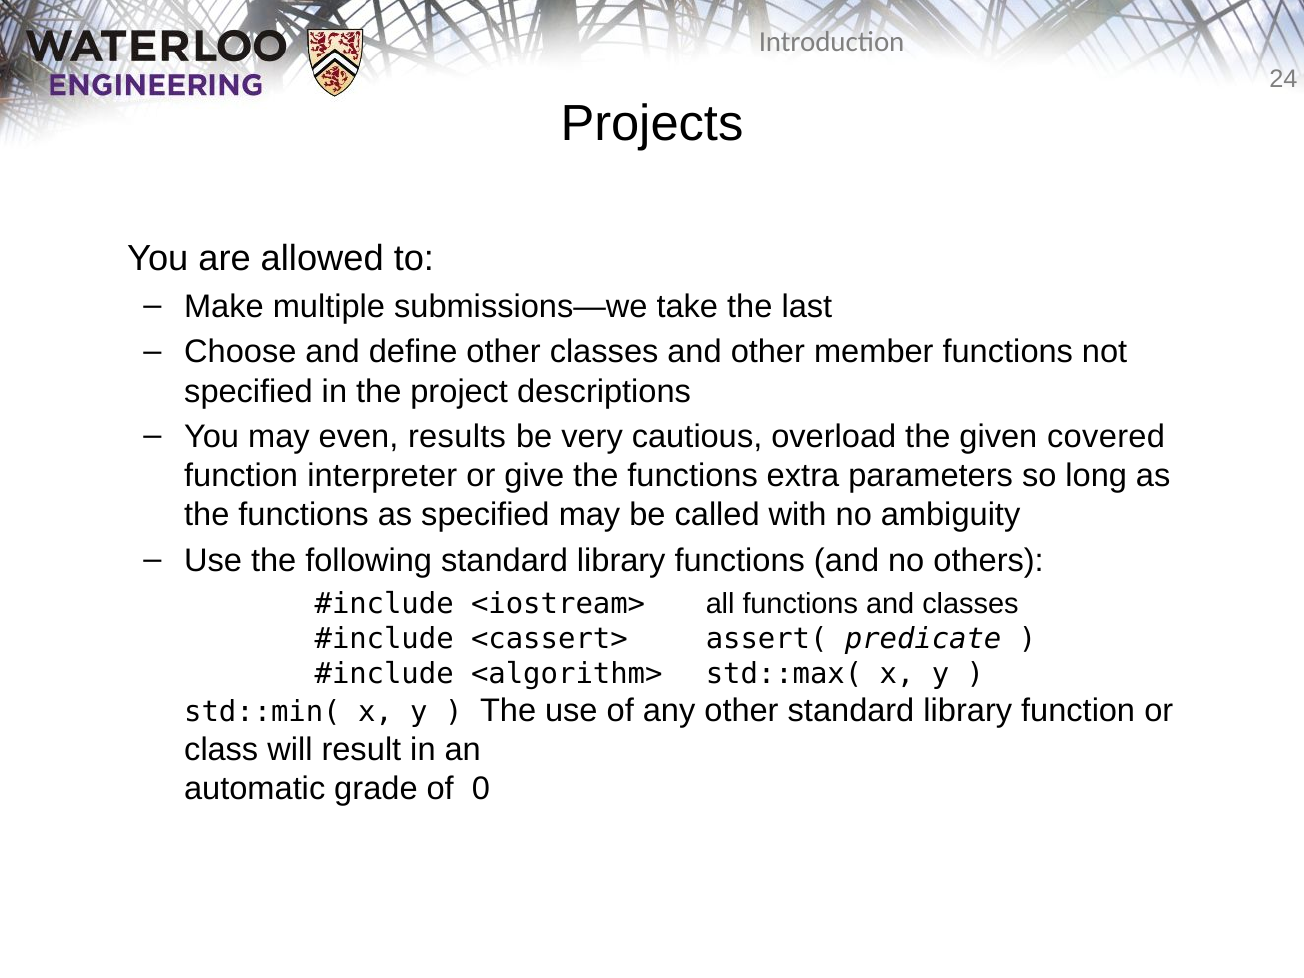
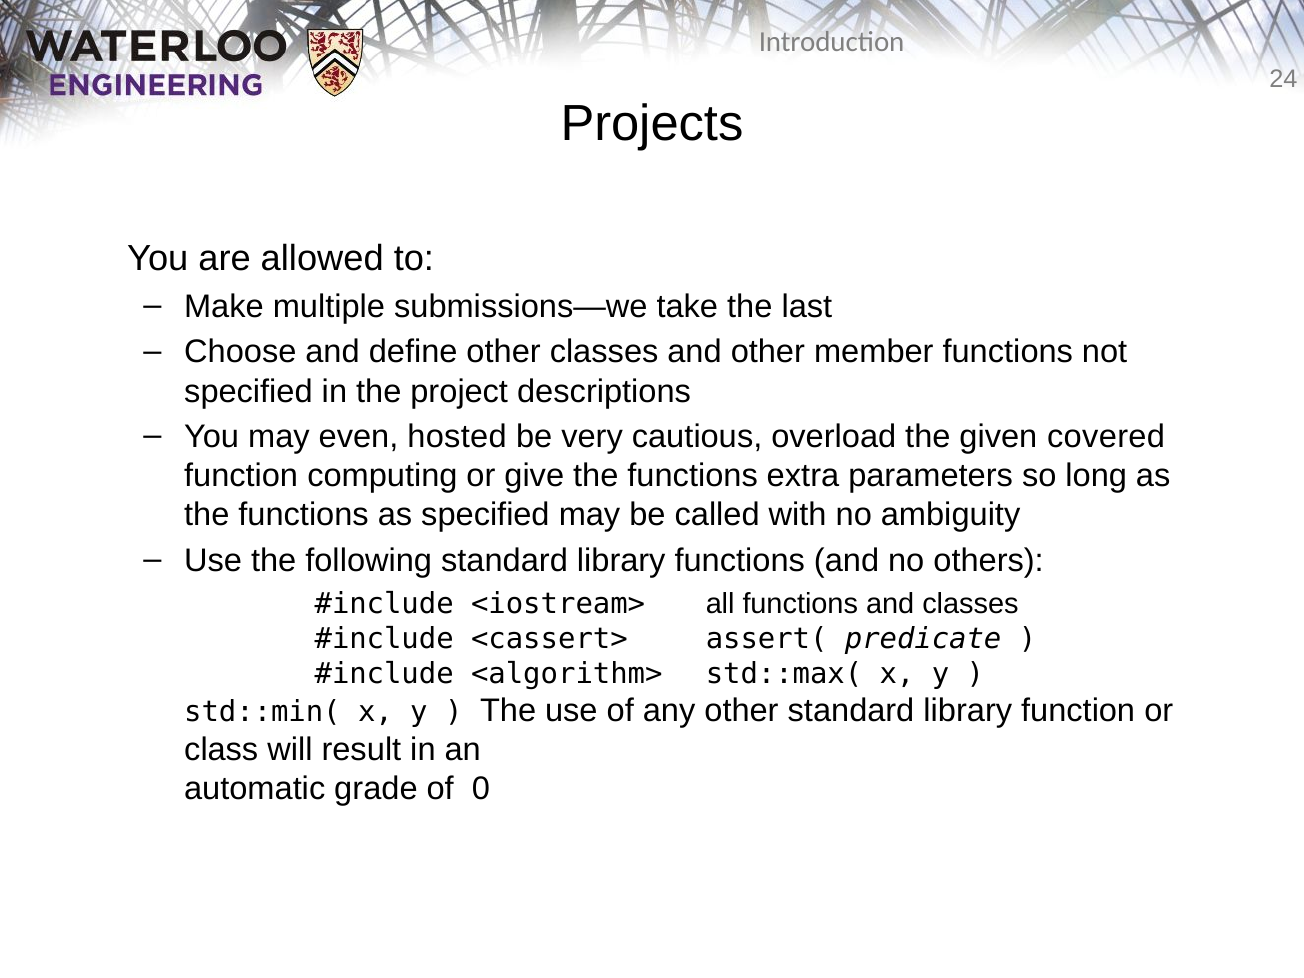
results: results -> hosted
interpreter: interpreter -> computing
